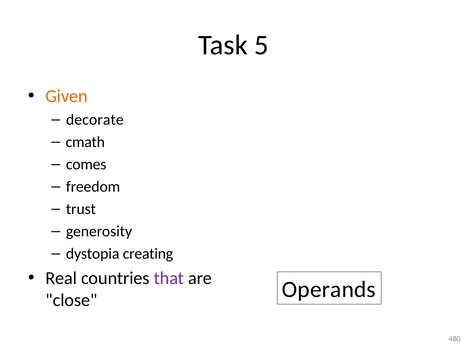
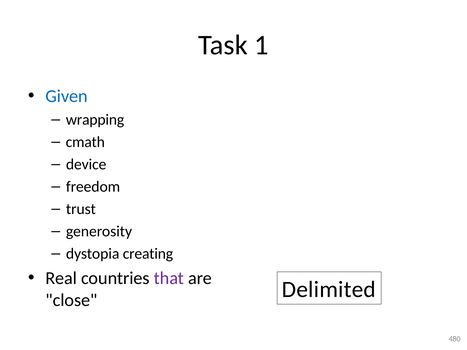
5: 5 -> 1
Given colour: orange -> blue
decorate: decorate -> wrapping
comes: comes -> device
Operands: Operands -> Delimited
